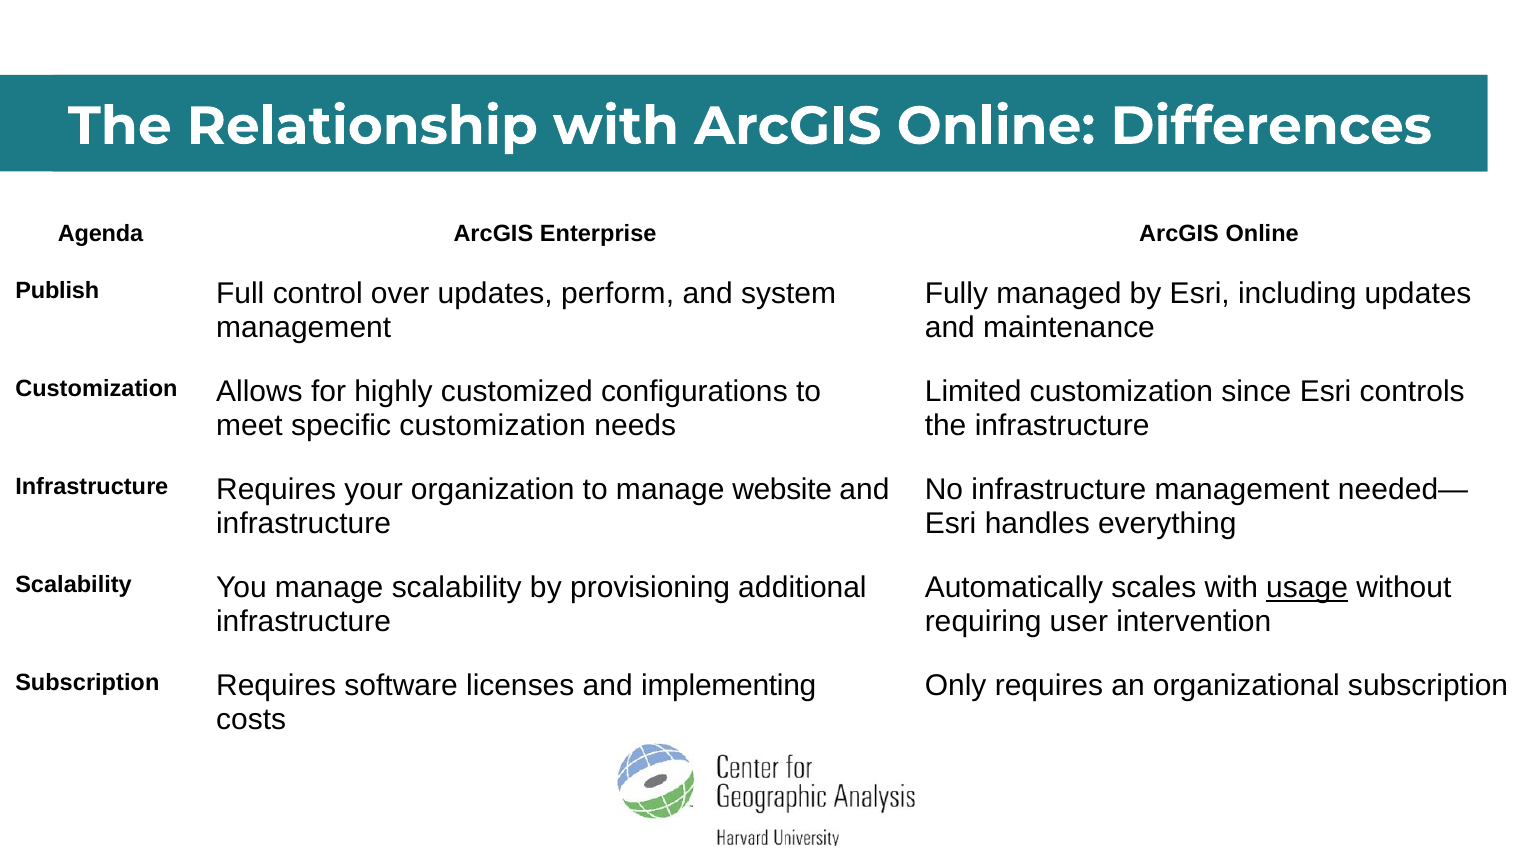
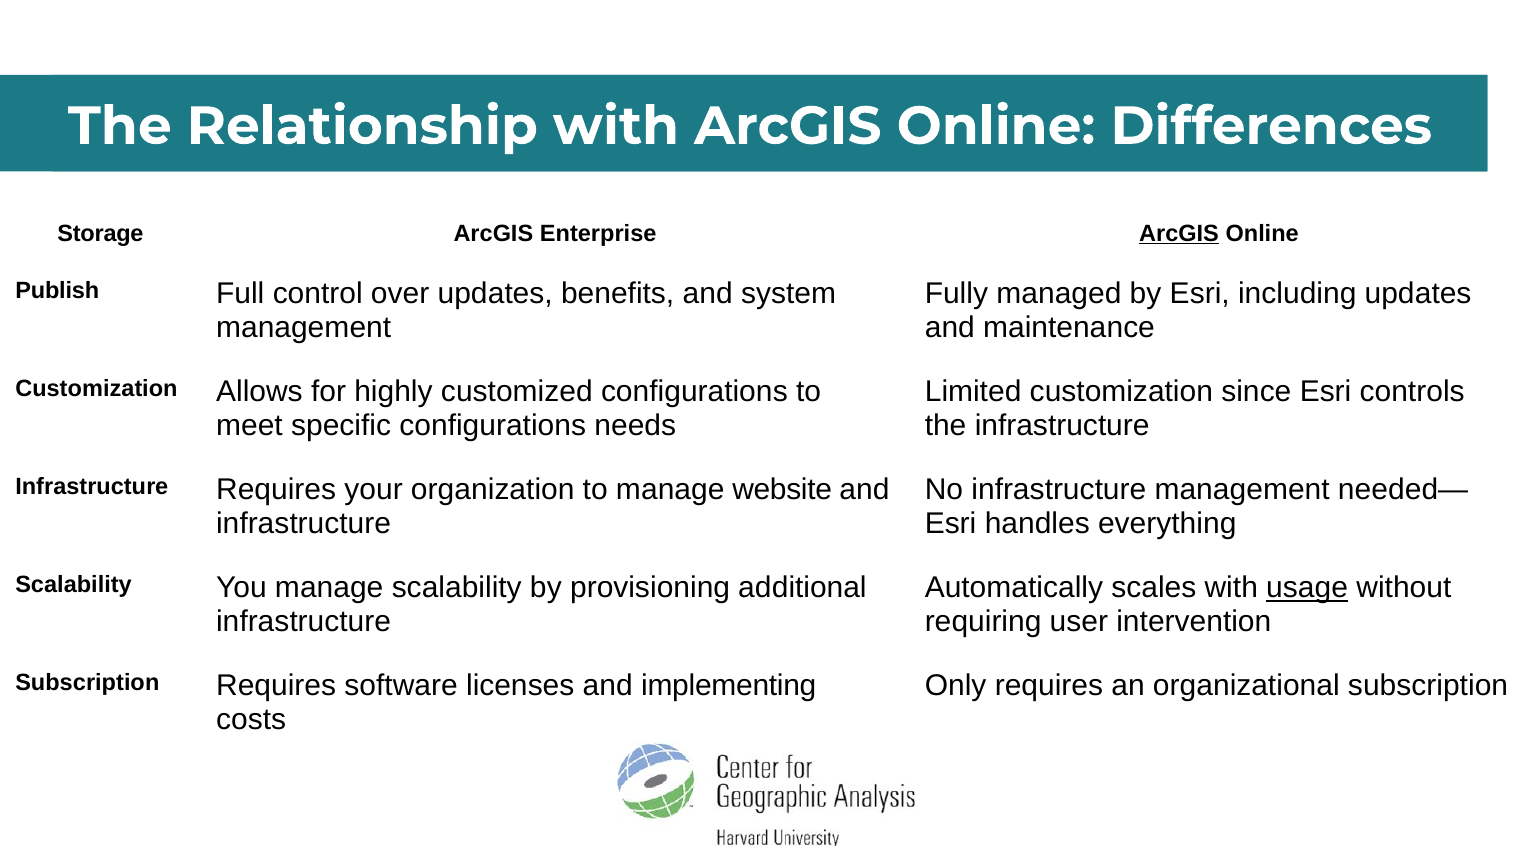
Agenda: Agenda -> Storage
ArcGIS at (1179, 233) underline: none -> present
perform: perform -> benefits
specific customization: customization -> configurations
